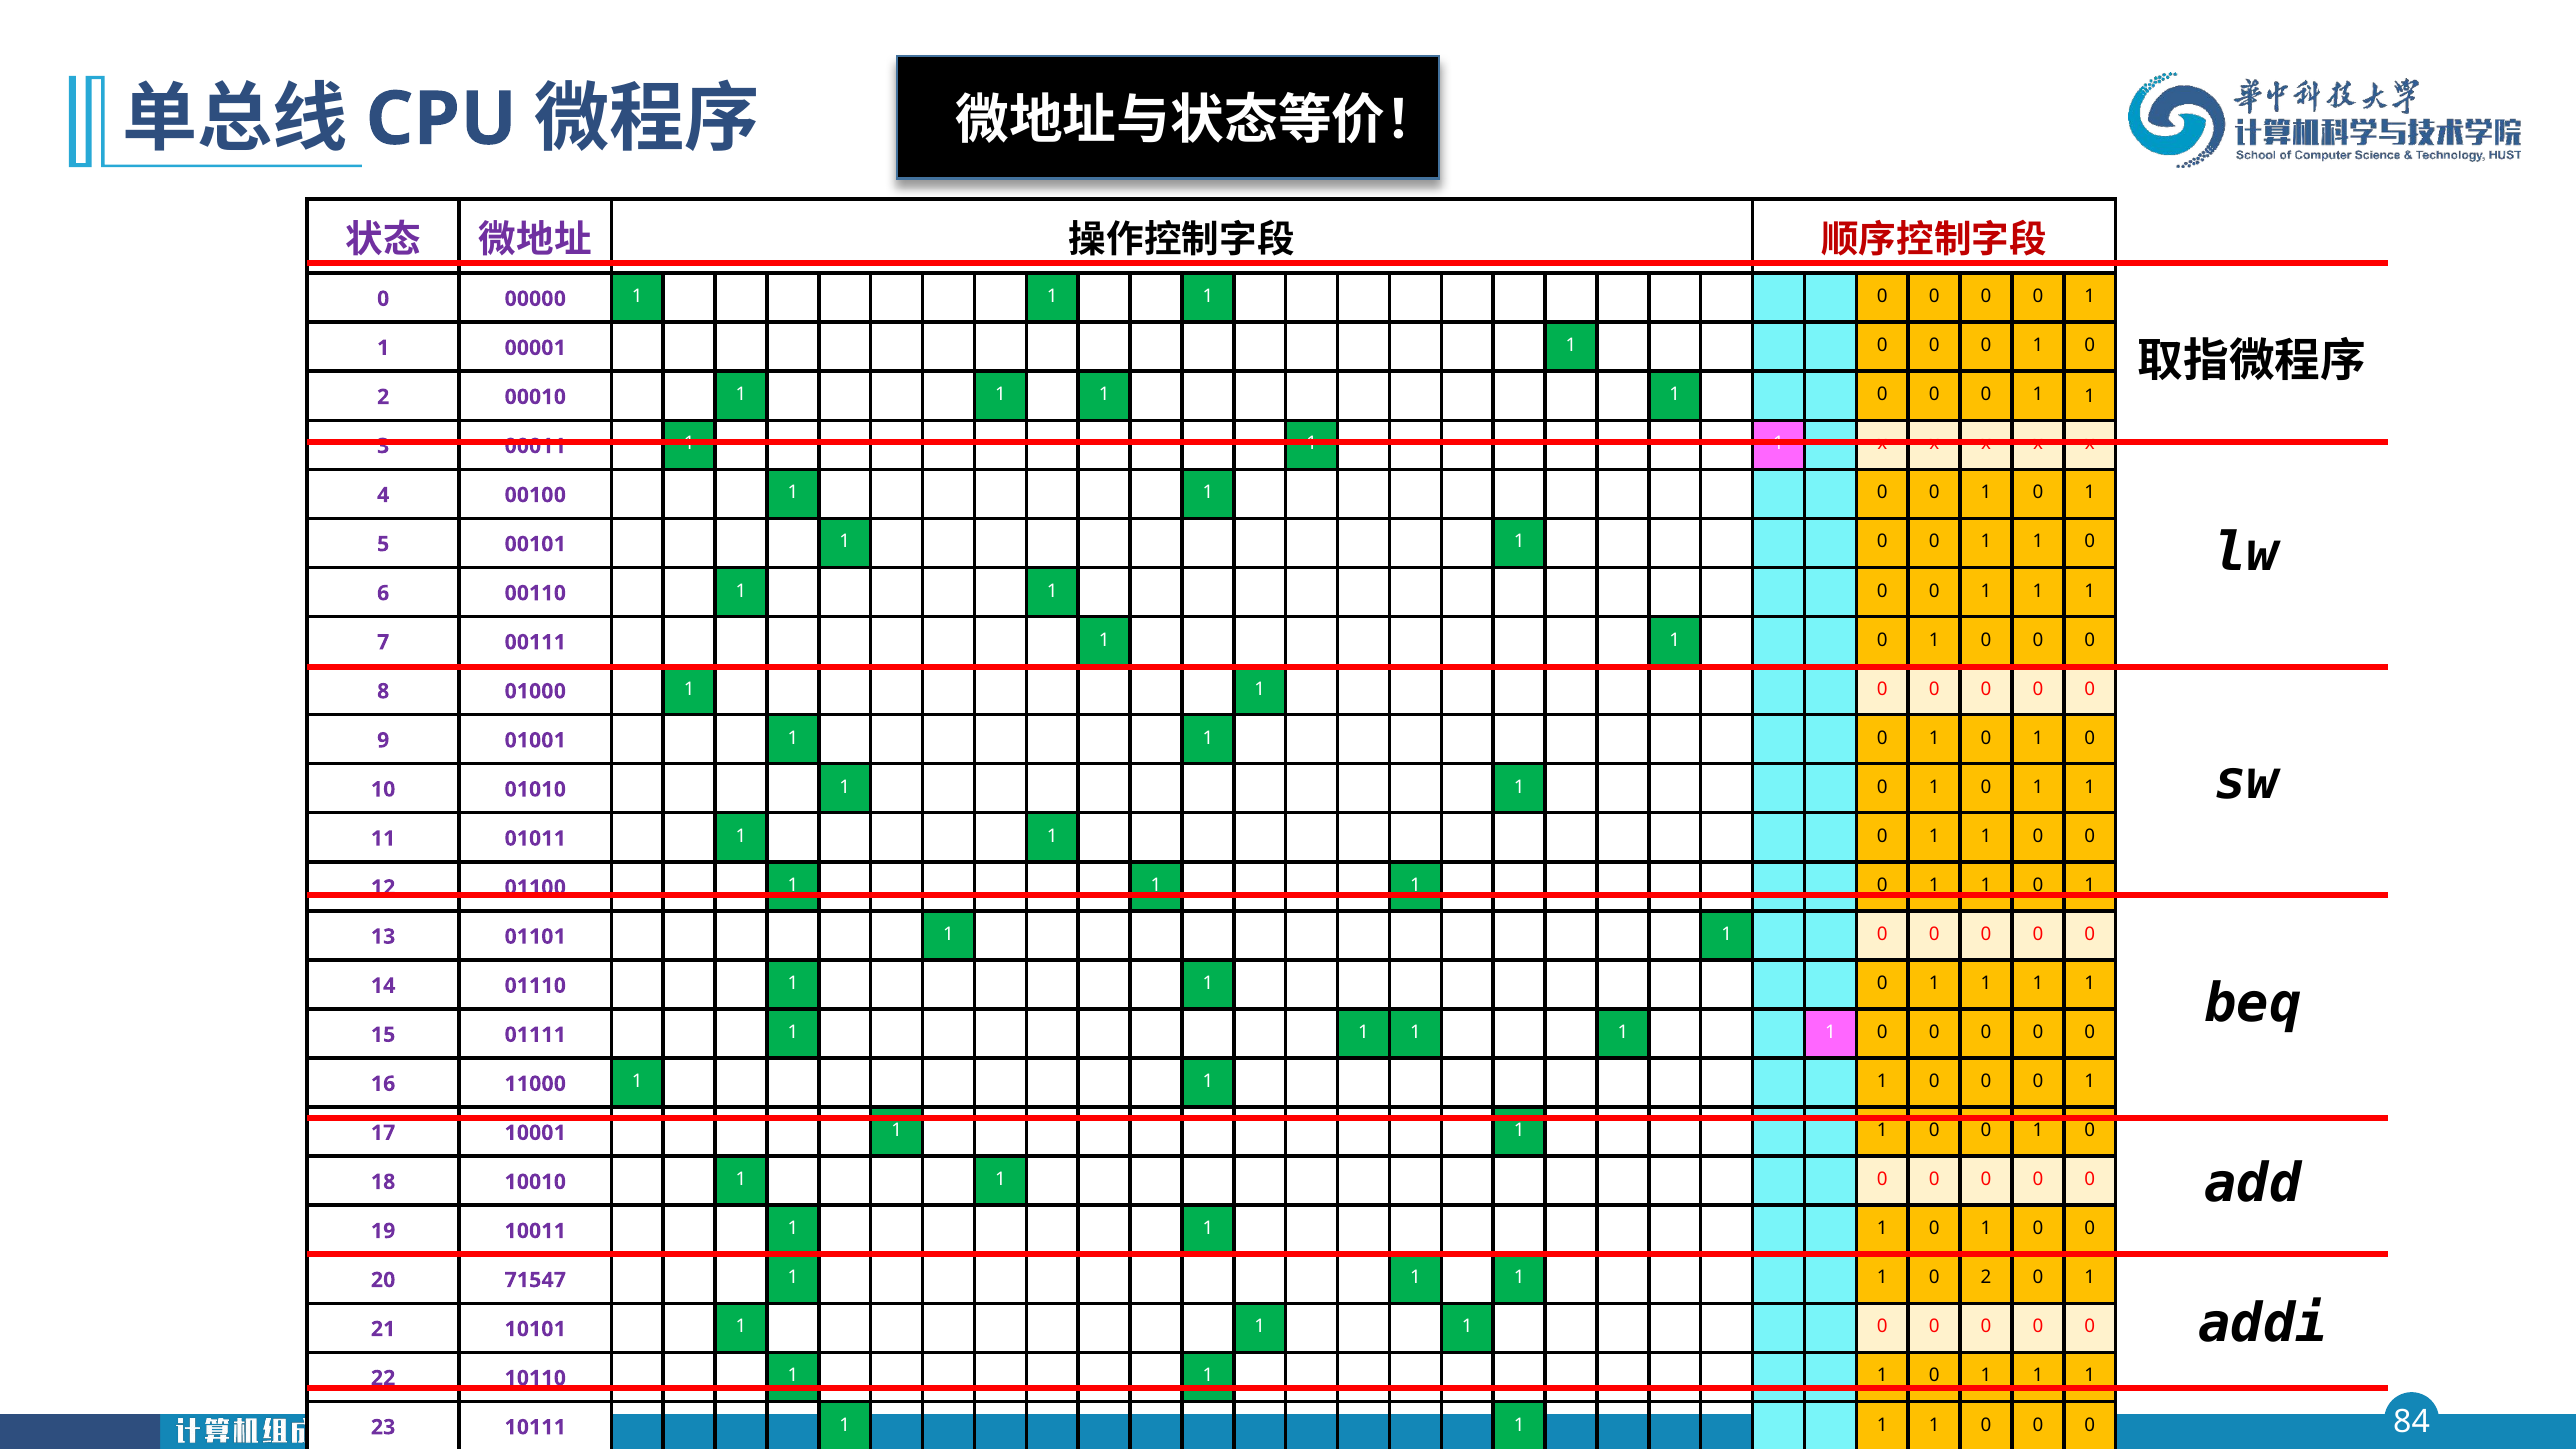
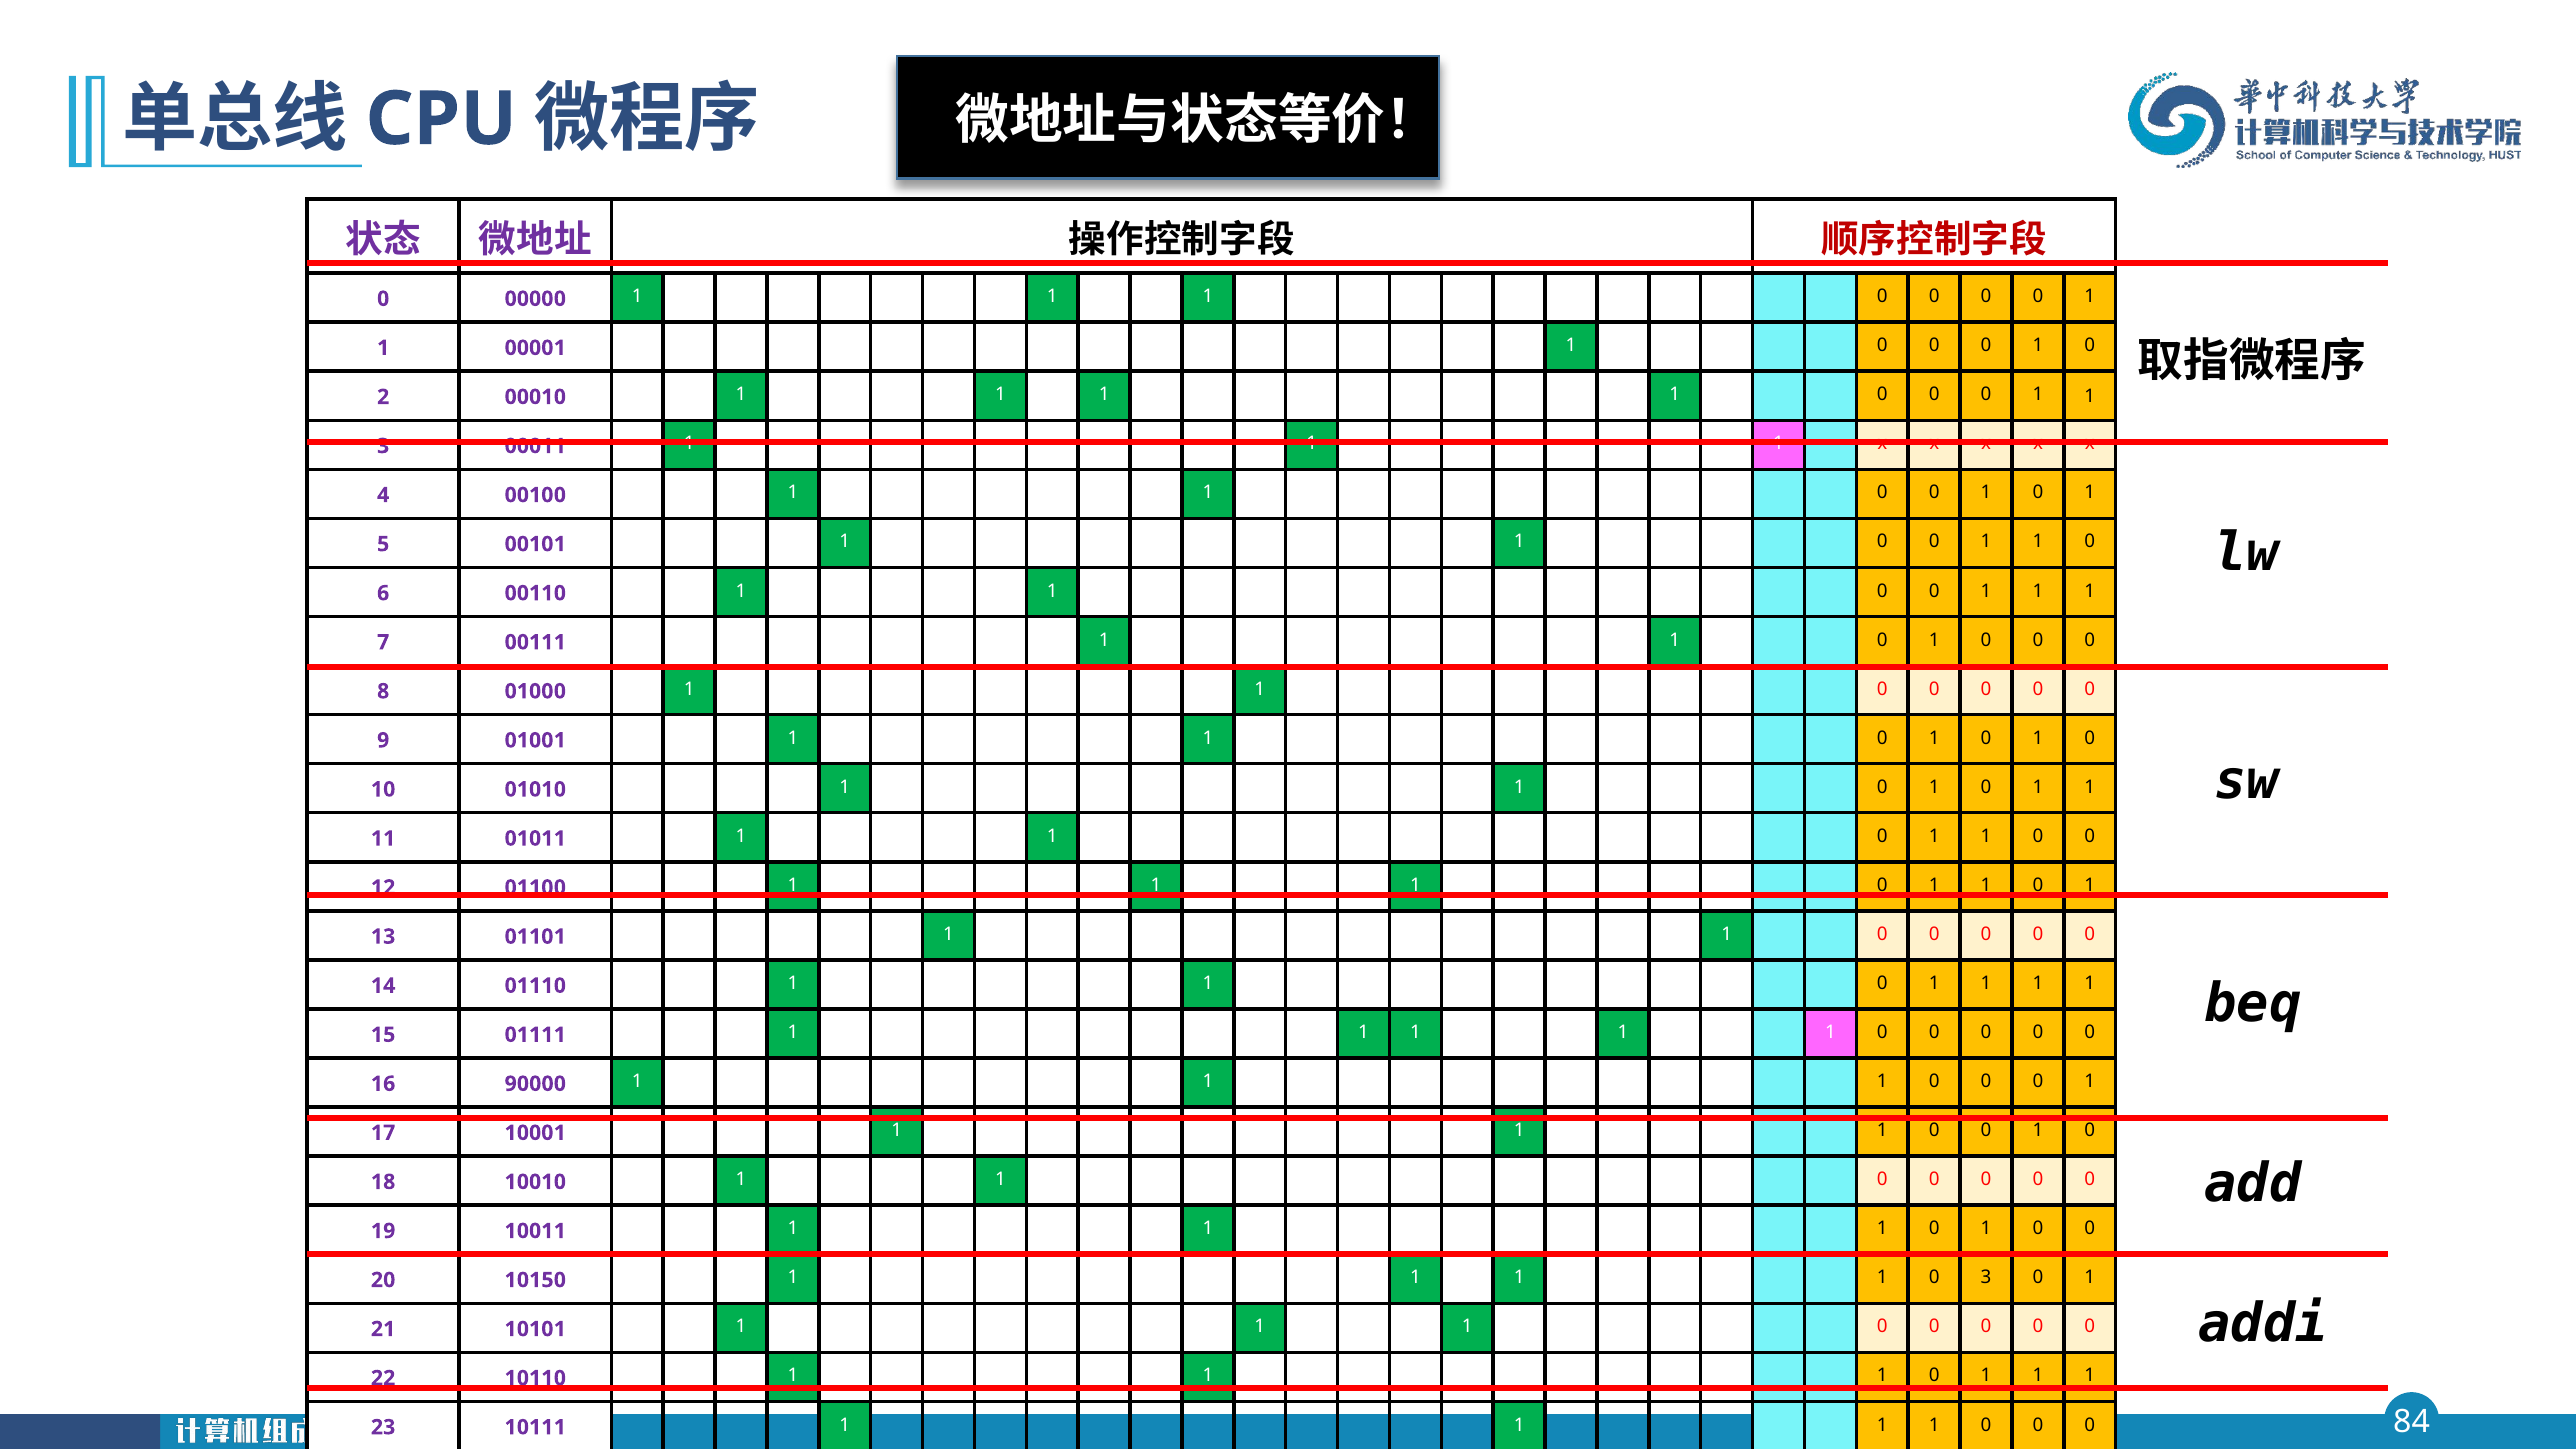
16 11000: 11000 -> 90000
71547: 71547 -> 10150
1 1 0 2: 2 -> 3
